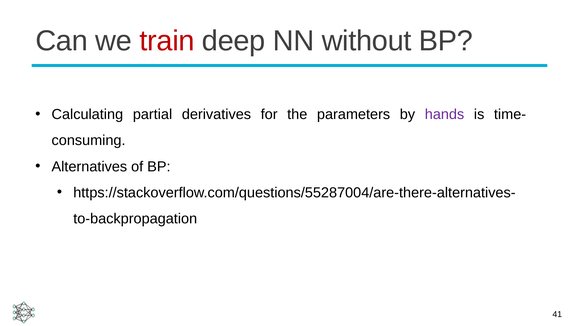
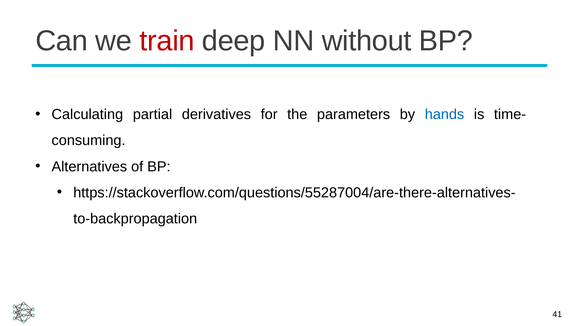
hands colour: purple -> blue
